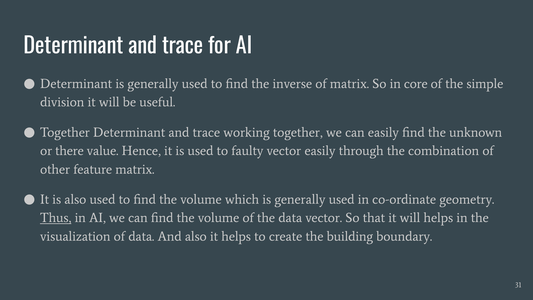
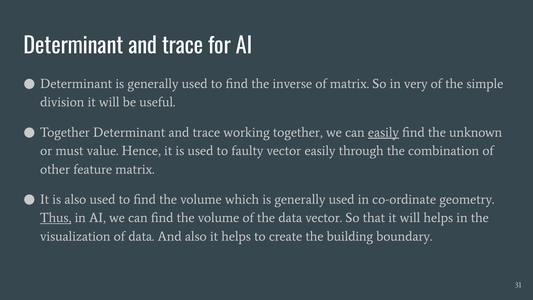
core: core -> very
easily at (383, 132) underline: none -> present
there: there -> must
